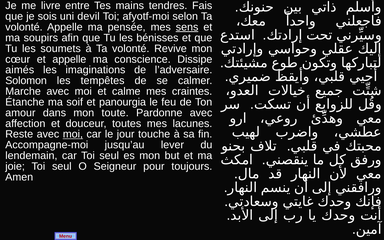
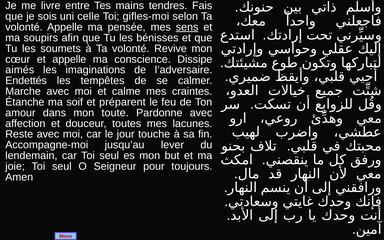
devil: devil -> celle
afyotf-moi: afyotf-moi -> gifles-moi
Solomon: Solomon -> Endettés
panourgia: panourgia -> préparent
moi at (73, 134) underline: present -> none
